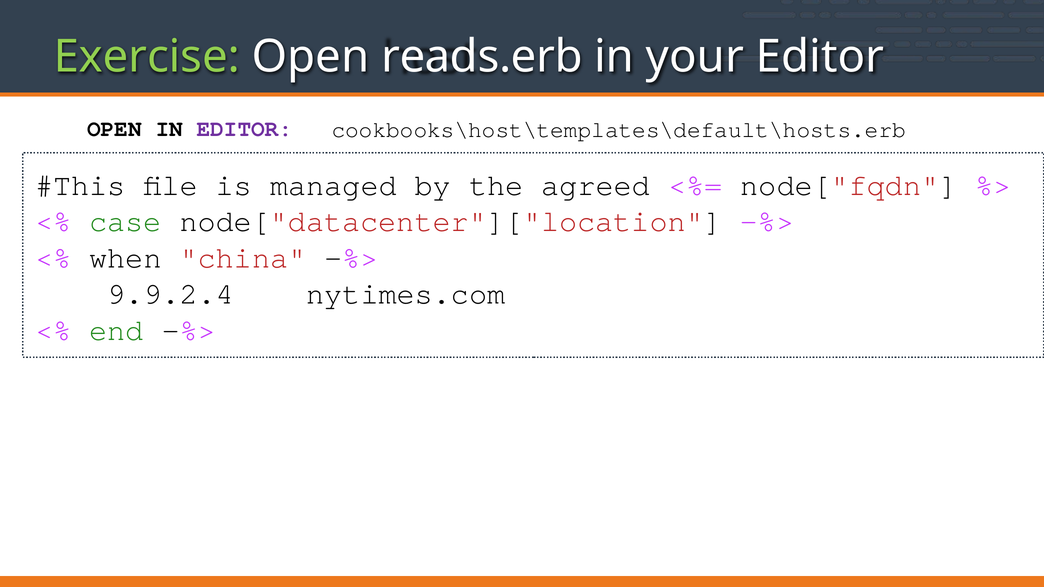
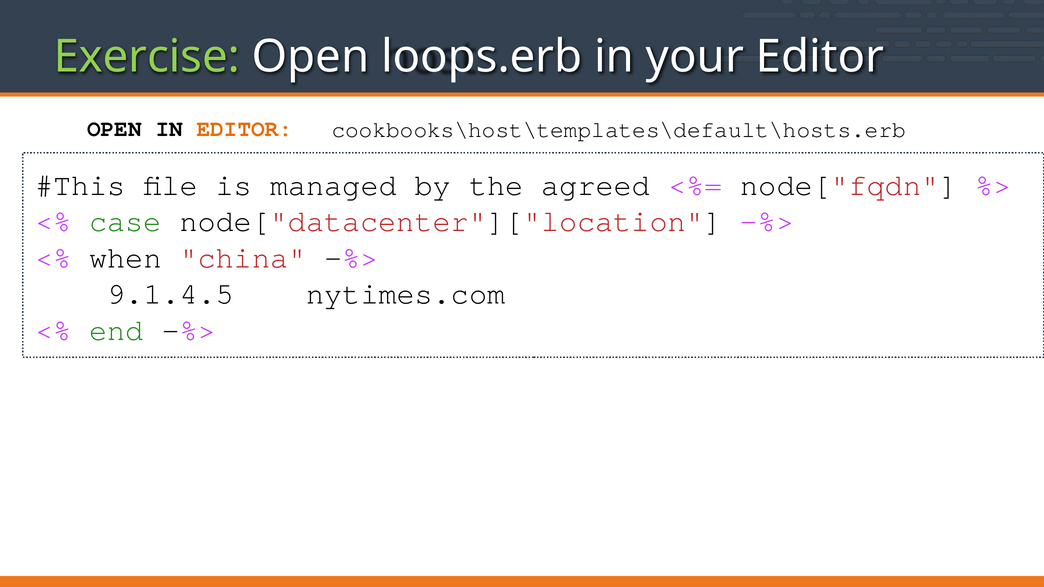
reads.erb: reads.erb -> loops.erb
EDITOR at (244, 129) colour: purple -> orange
9.9.2.4: 9.9.2.4 -> 9.1.4.5
